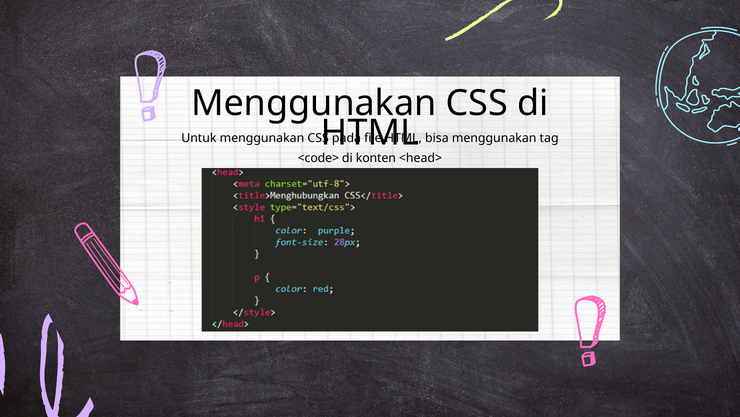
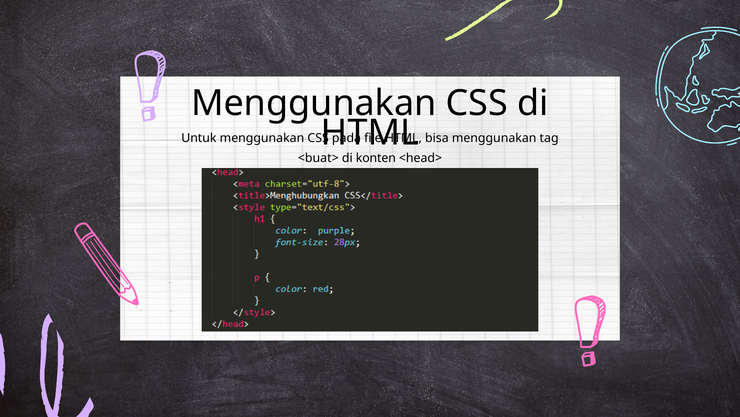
<code>: <code> -> <buat>
